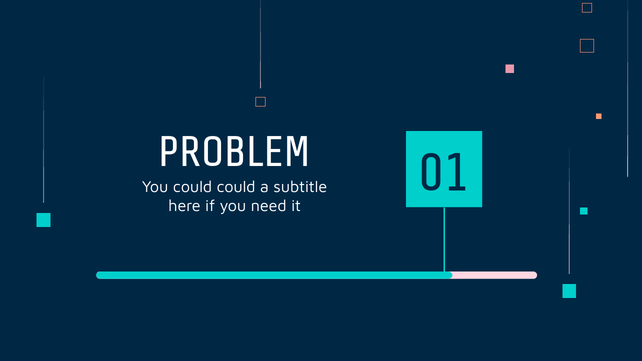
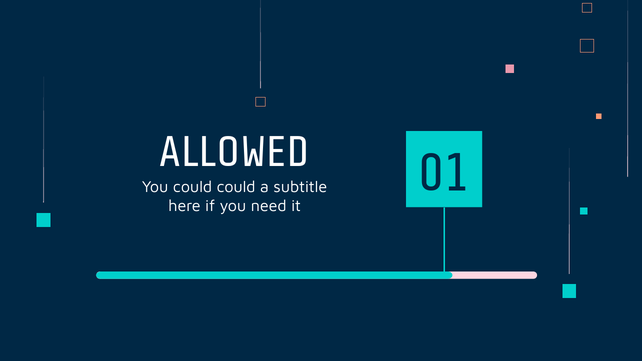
PROBLEM: PROBLEM -> ALLOWED
